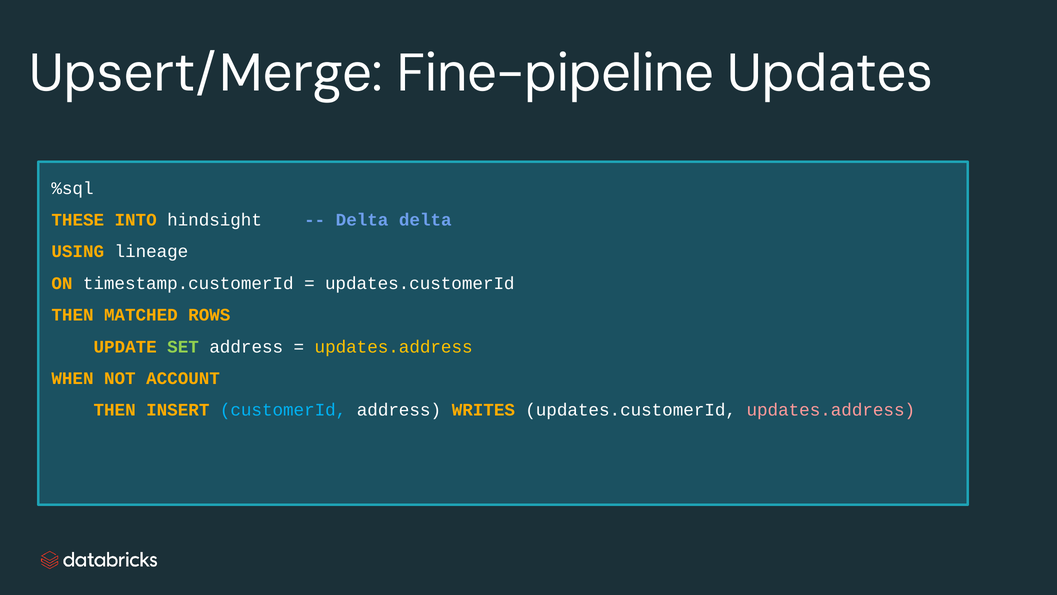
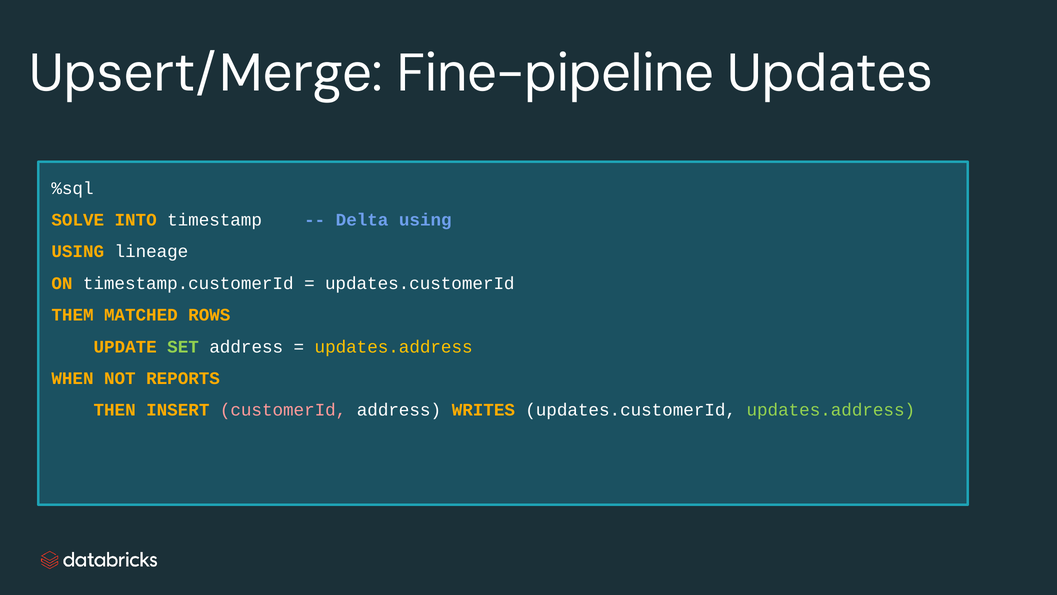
THESE: THESE -> SOLVE
hindsight: hindsight -> timestamp
Delta delta: delta -> using
THEN at (73, 315): THEN -> THEM
ACCOUNT: ACCOUNT -> REPORTS
customerId colour: light blue -> pink
updates.address at (831, 410) colour: pink -> light green
